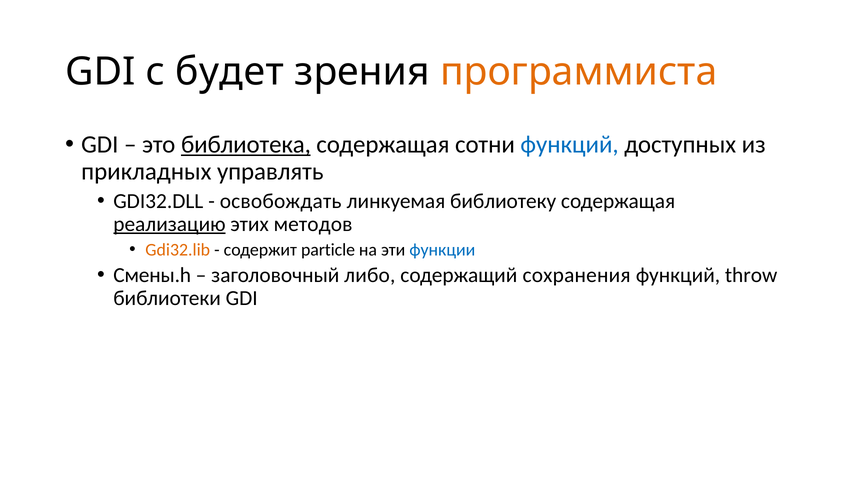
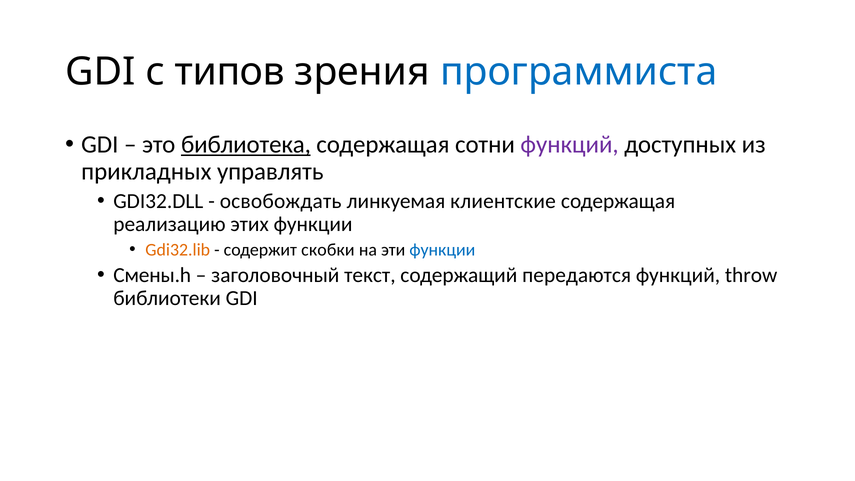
будет: будет -> типов
программиста colour: orange -> blue
функций at (570, 145) colour: blue -> purple
библиотеку: библиотеку -> клиентские
реализацию underline: present -> none
этих методов: методов -> функции
particle: particle -> скобки
либо: либо -> текст
сохранения: сохранения -> передаются
